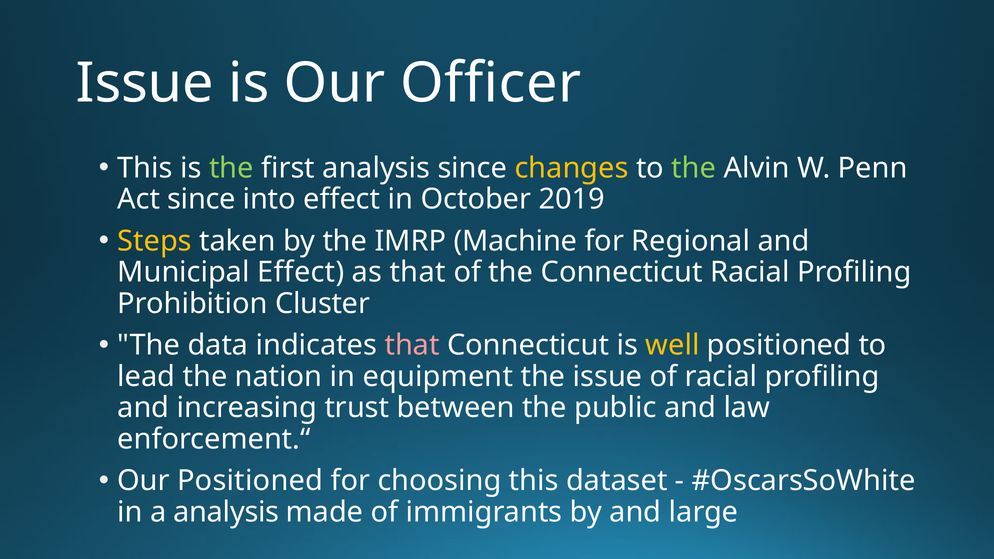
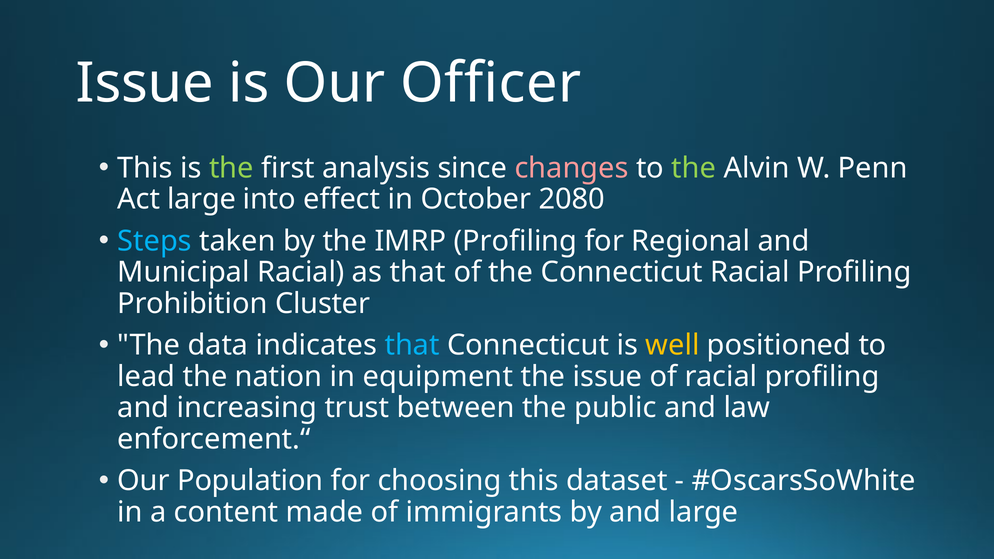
changes colour: yellow -> pink
Act since: since -> large
2019: 2019 -> 2080
Steps colour: yellow -> light blue
IMRP Machine: Machine -> Profiling
Municipal Effect: Effect -> Racial
that at (412, 345) colour: pink -> light blue
Our Positioned: Positioned -> Population
a analysis: analysis -> content
